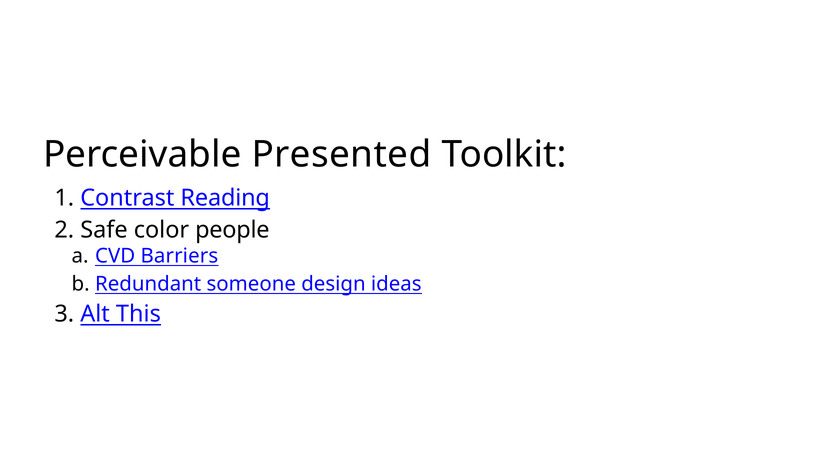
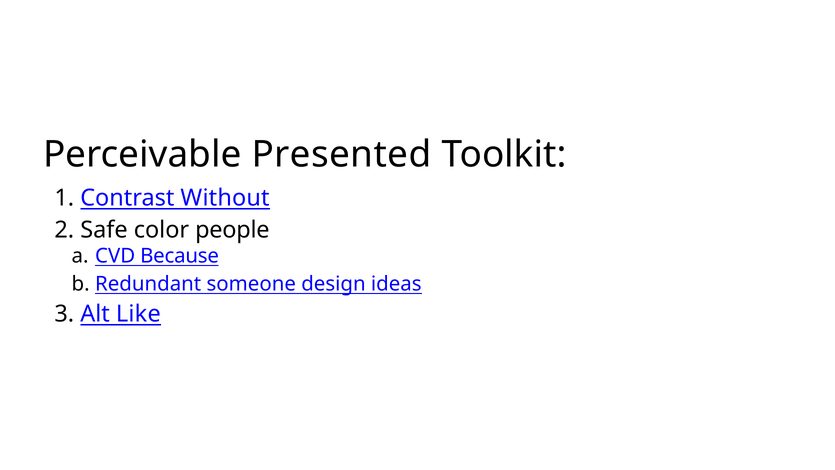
Reading: Reading -> Without
Barriers: Barriers -> Because
This: This -> Like
